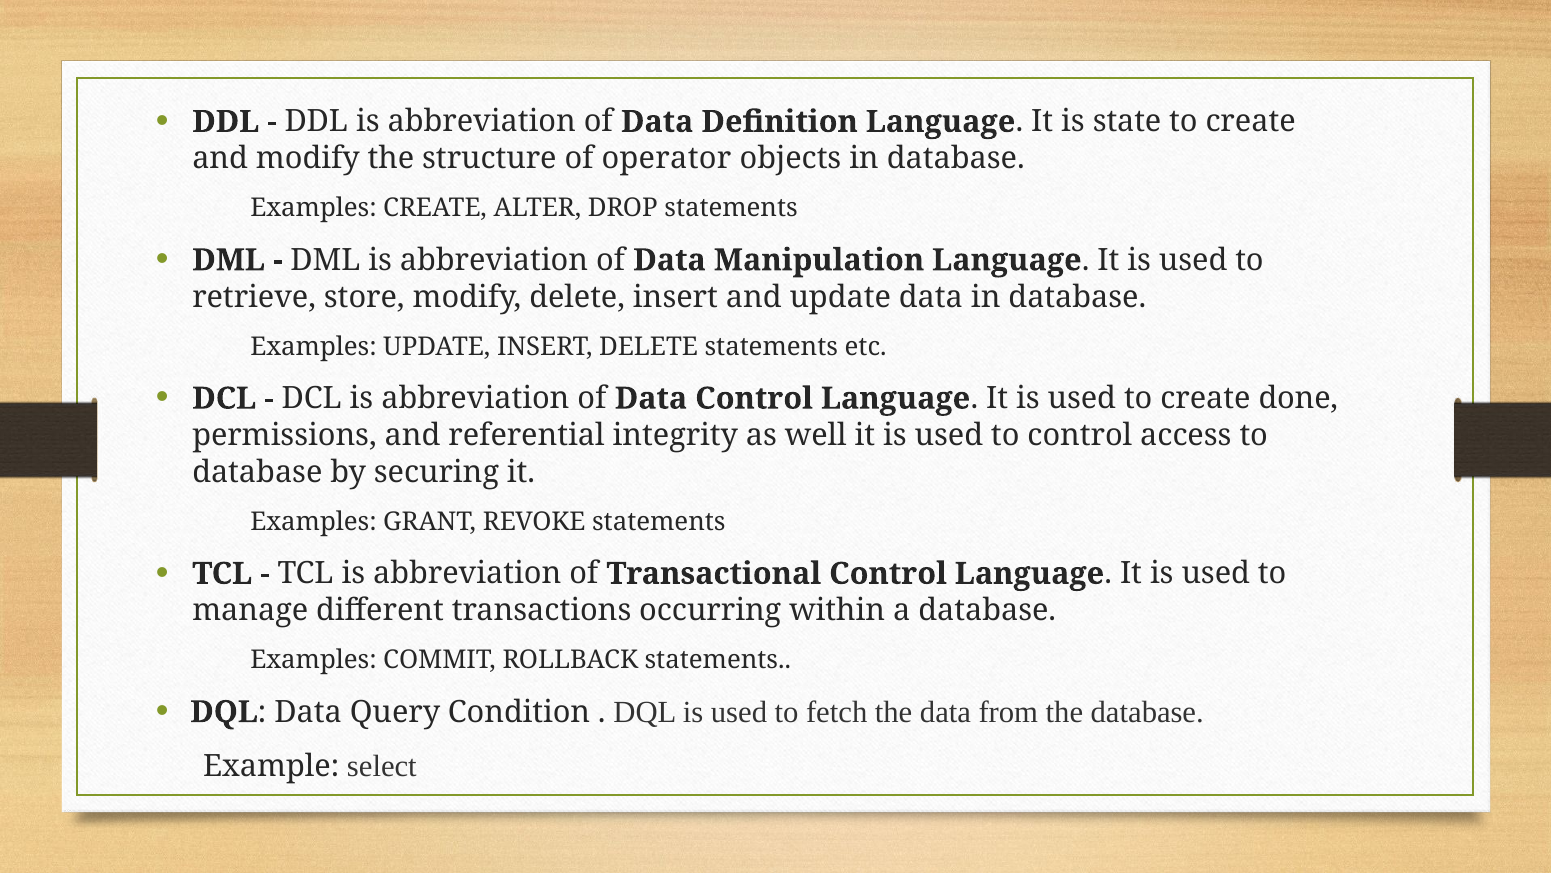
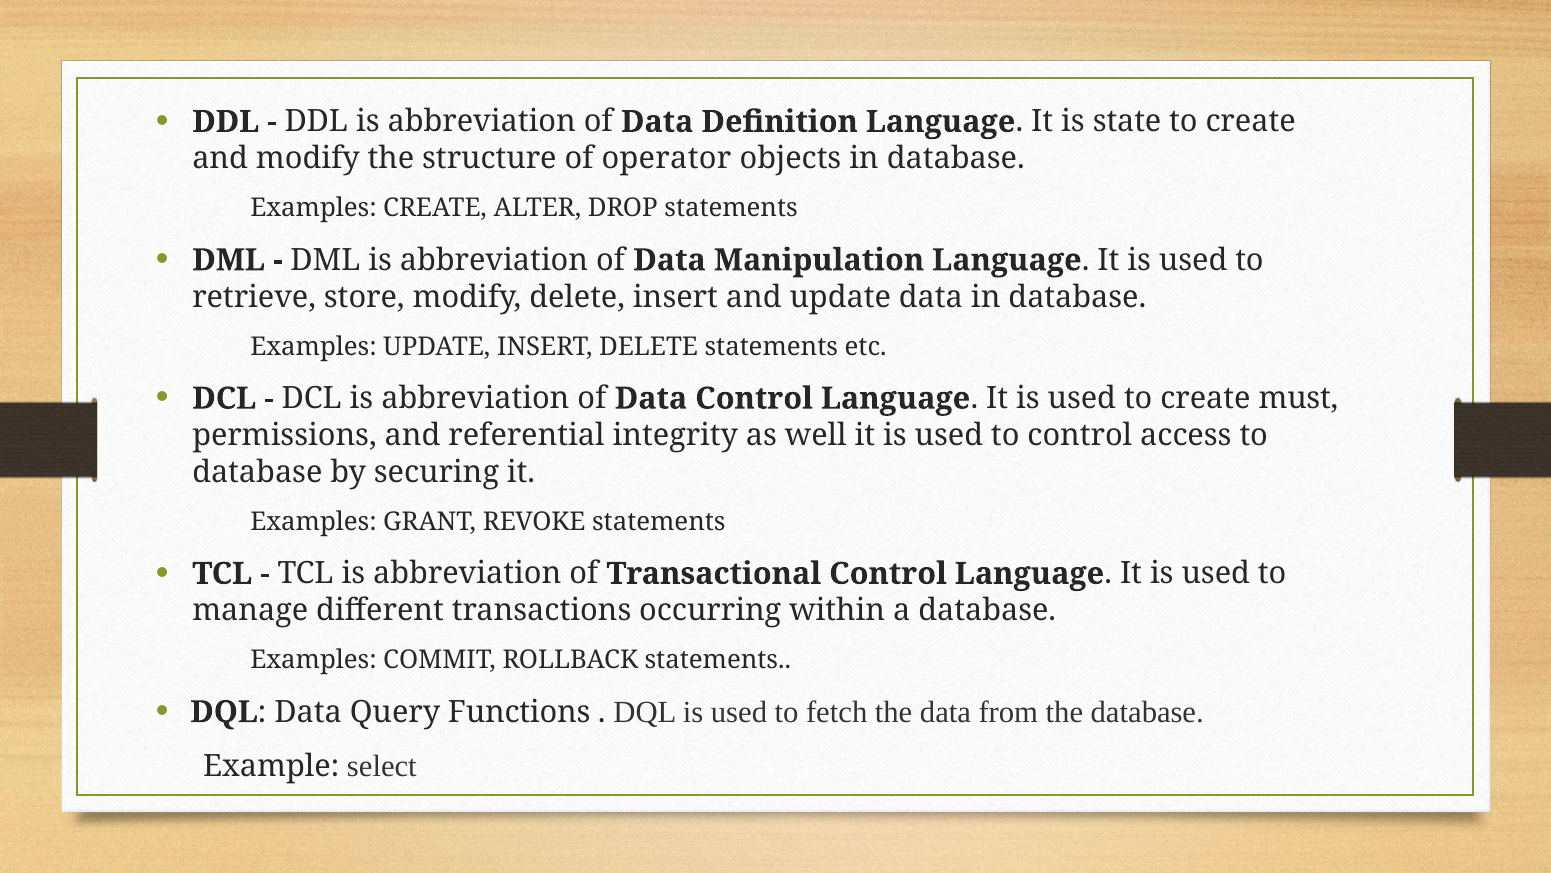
done: done -> must
Condition: Condition -> Functions
